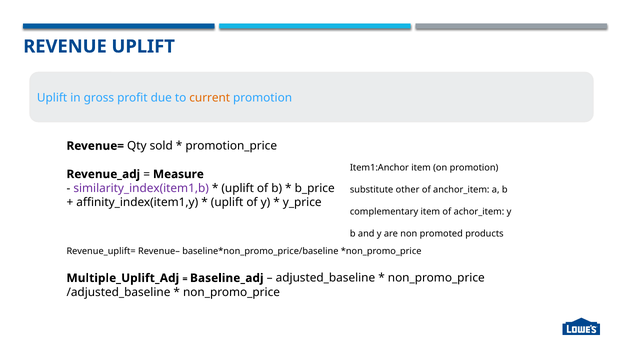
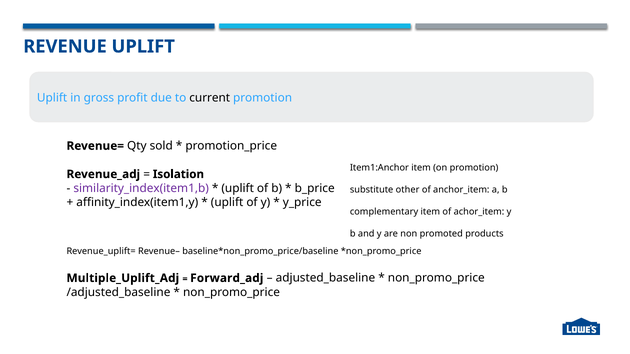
current colour: orange -> black
Measure: Measure -> Isolation
Baseline_adj: Baseline_adj -> Forward_adj
